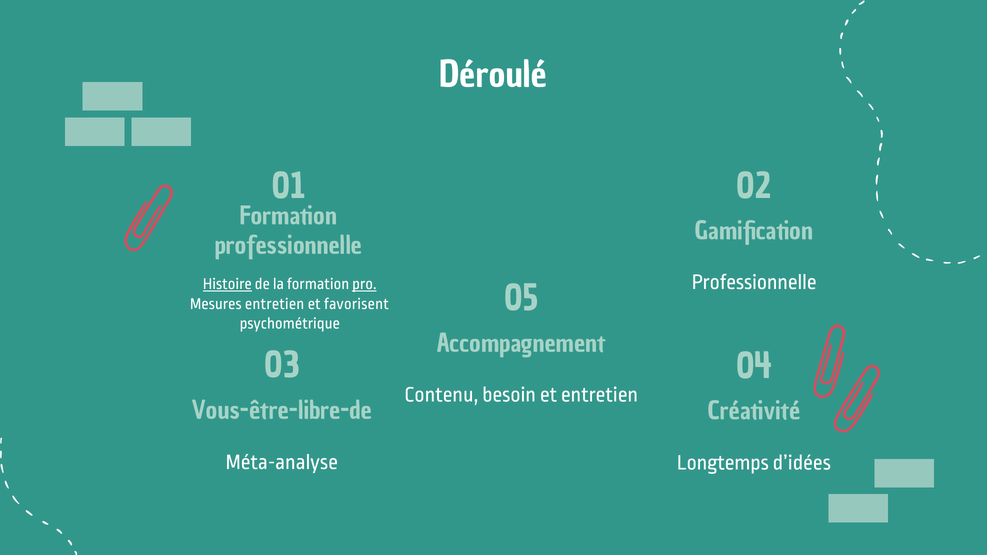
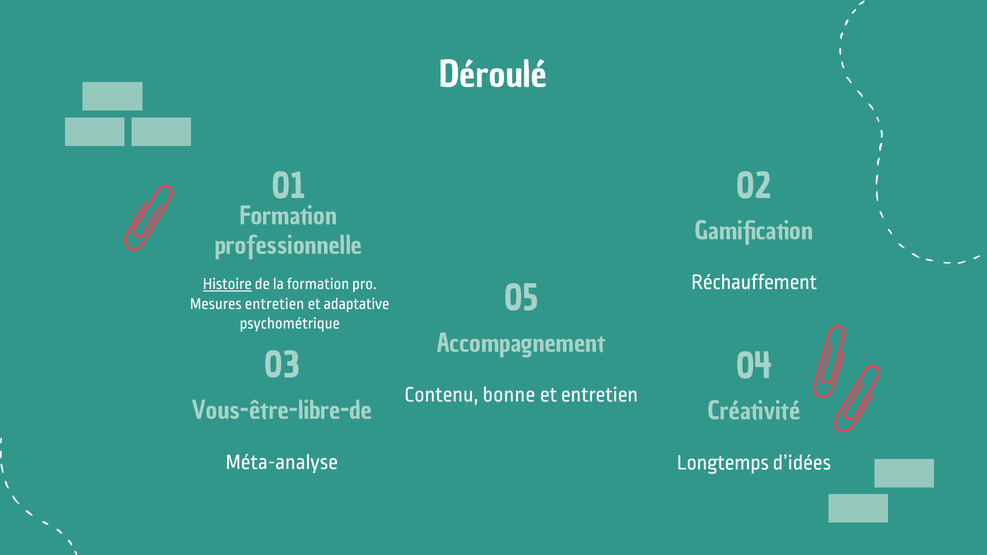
Professionnelle at (754, 282): Professionnelle -> Réchauffement
pro underline: present -> none
favorisent: favorisent -> adaptative
besoin: besoin -> bonne
